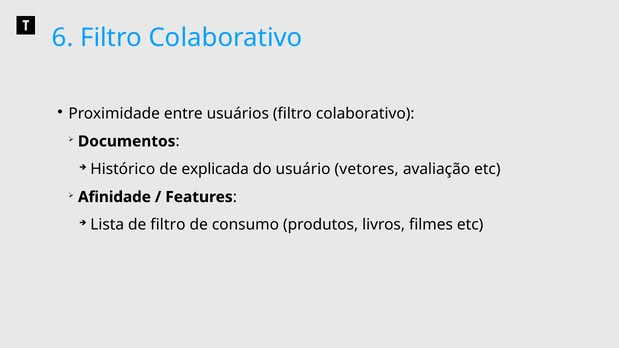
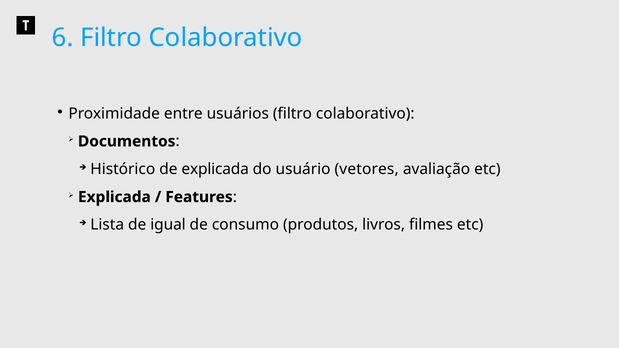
Afinidade at (114, 197): Afinidade -> Explicada
de filtro: filtro -> igual
